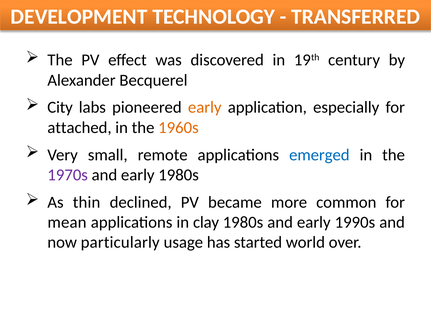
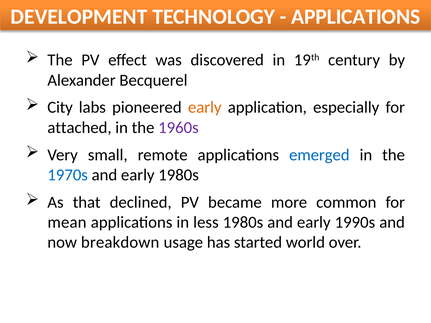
TRANSFERRED at (356, 17): TRANSFERRED -> APPLICATIONS
1960s colour: orange -> purple
1970s colour: purple -> blue
thin: thin -> that
clay: clay -> less
particularly: particularly -> breakdown
